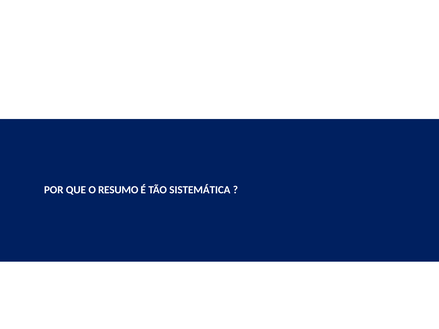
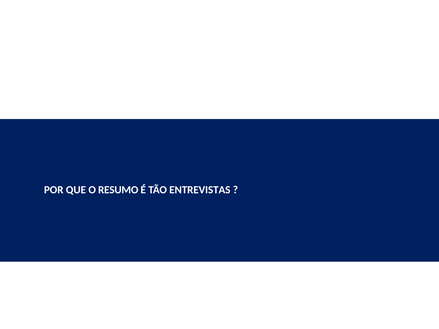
SISTEMÁTICA: SISTEMÁTICA -> ENTREVISTAS
